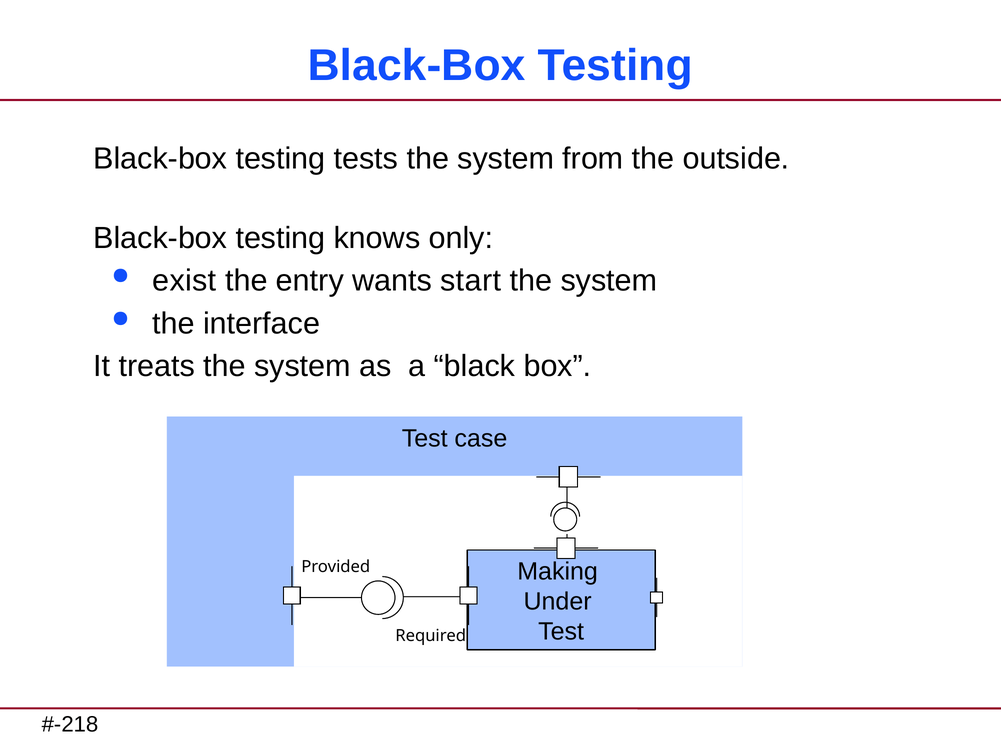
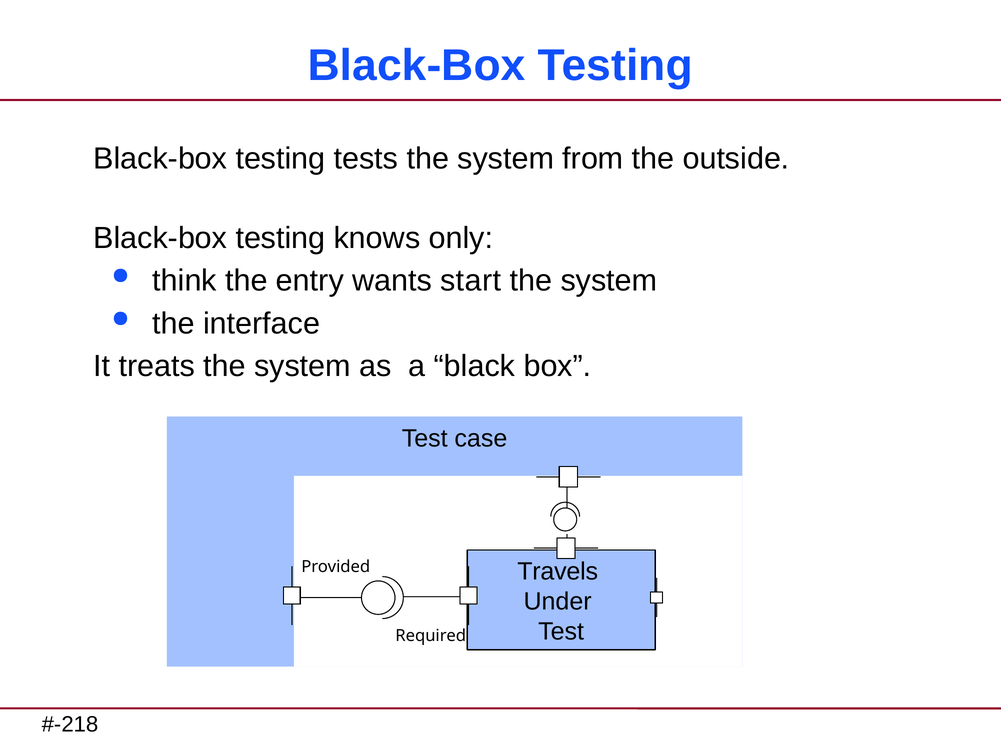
exist: exist -> think
Making: Making -> Travels
